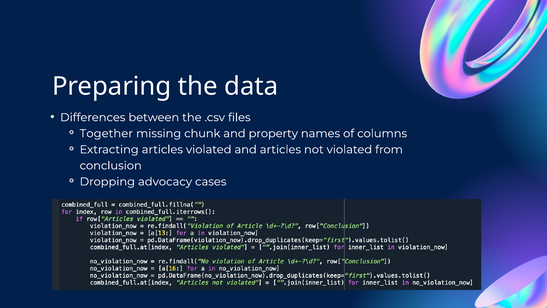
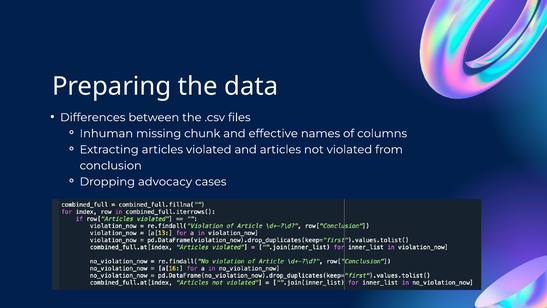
Together: Together -> Inhuman
property: property -> effective
